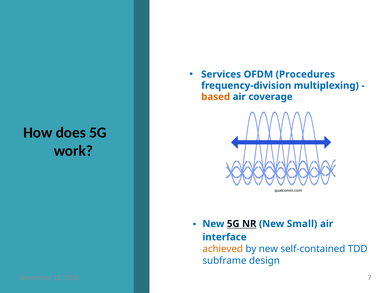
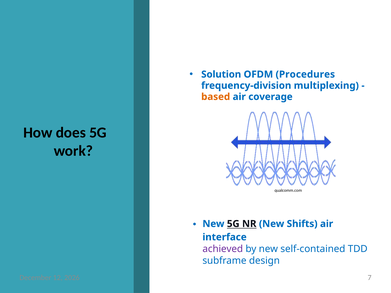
Services: Services -> Solution
Small: Small -> Shifts
achieved colour: orange -> purple
